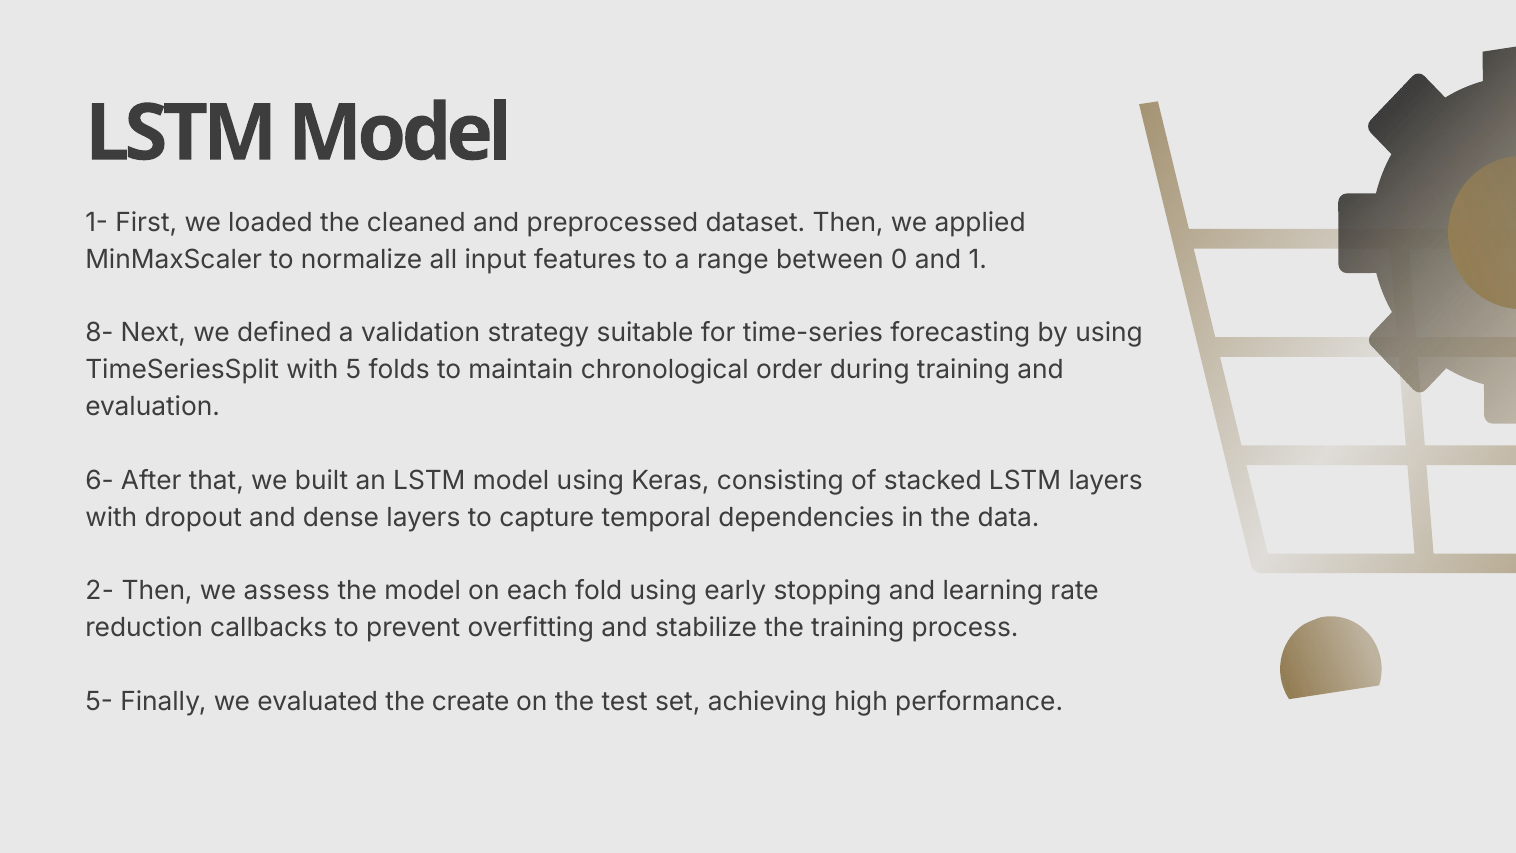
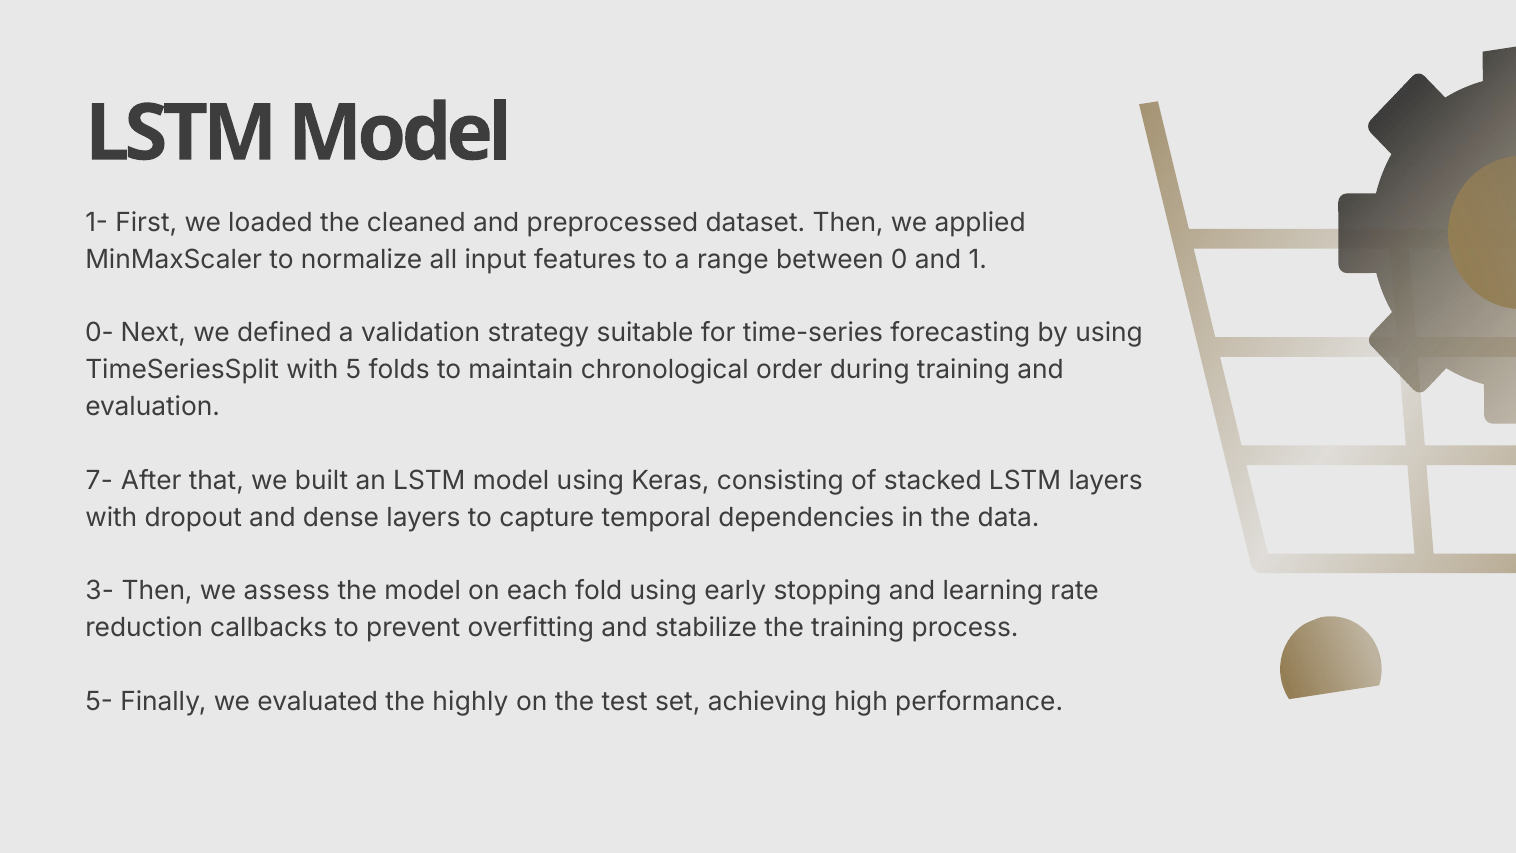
8-: 8- -> 0-
6-: 6- -> 7-
2-: 2- -> 3-
create: create -> highly
